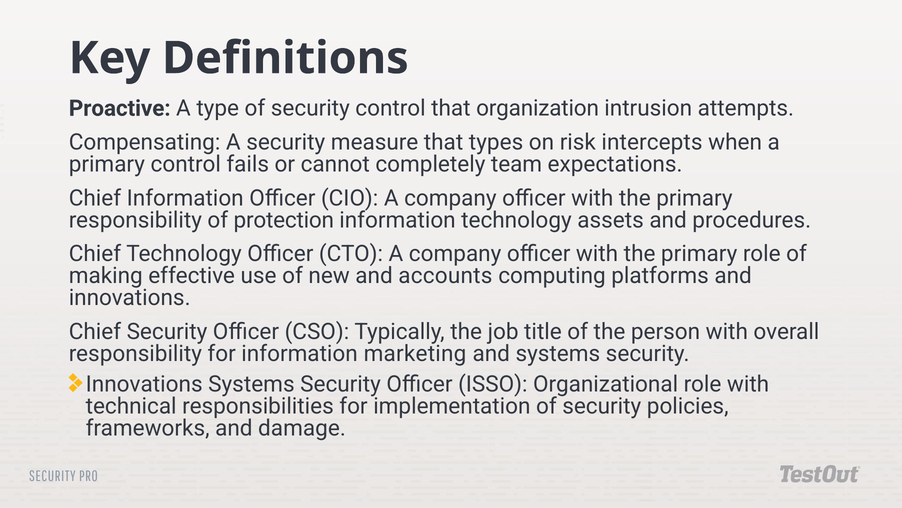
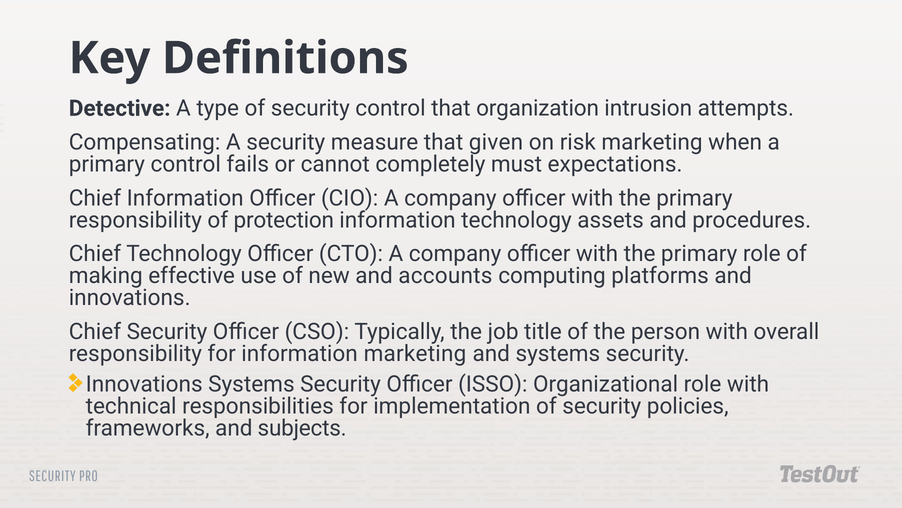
Proactive: Proactive -> Detective
types: types -> given
risk intercepts: intercepts -> marketing
team: team -> must
damage: damage -> subjects
